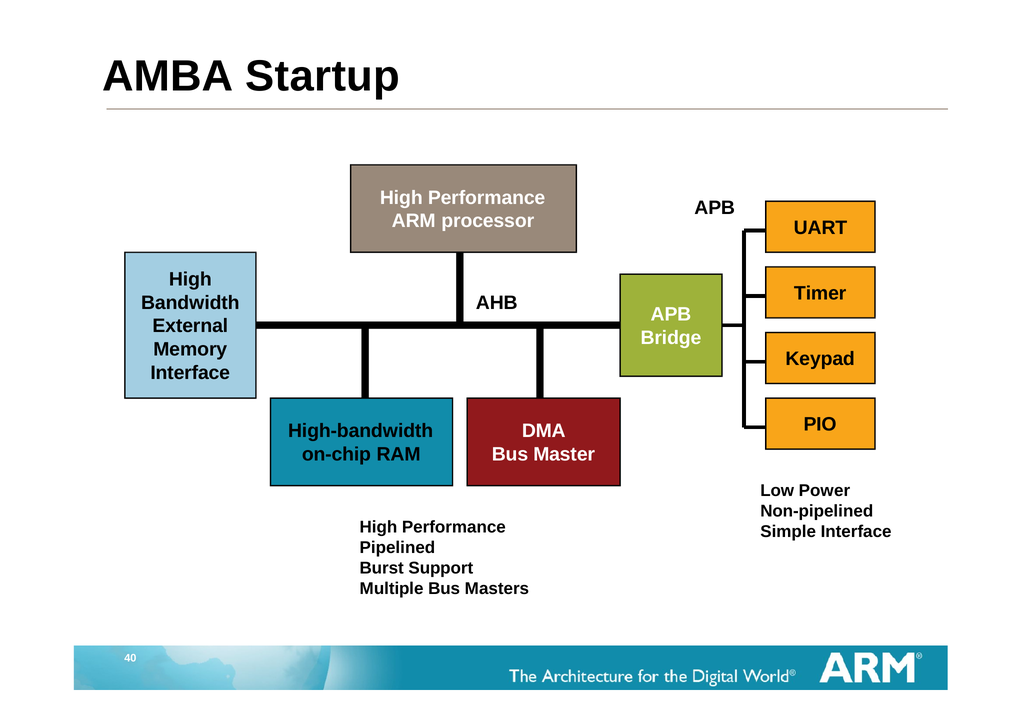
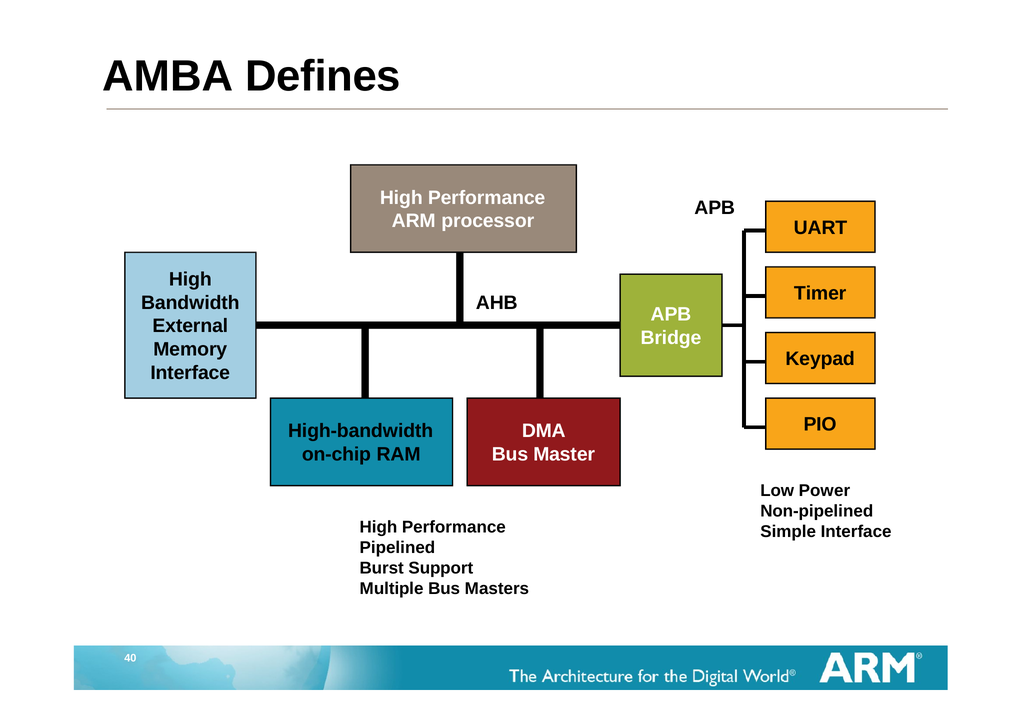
Startup: Startup -> Defines
